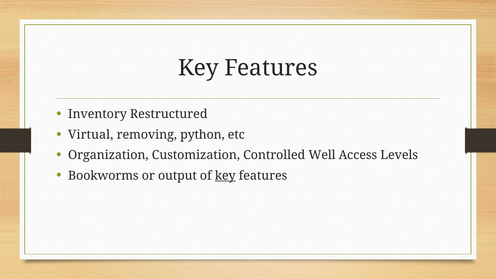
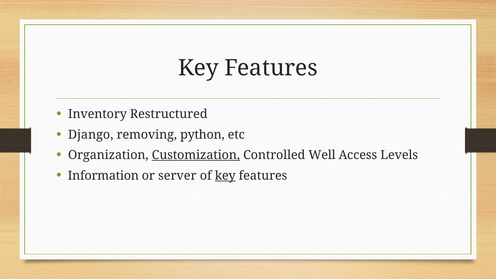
Virtual: Virtual -> Django
Customization underline: none -> present
Bookworms: Bookworms -> Information
output: output -> server
